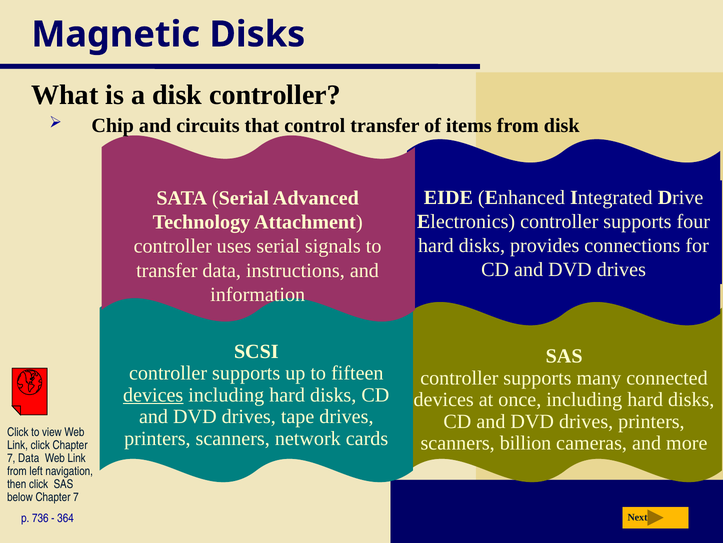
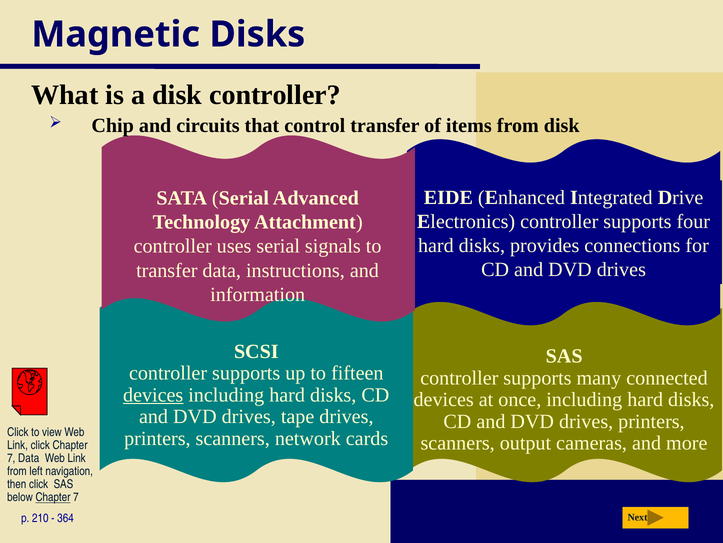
billion: billion -> output
Chapter at (53, 497) underline: none -> present
736: 736 -> 210
